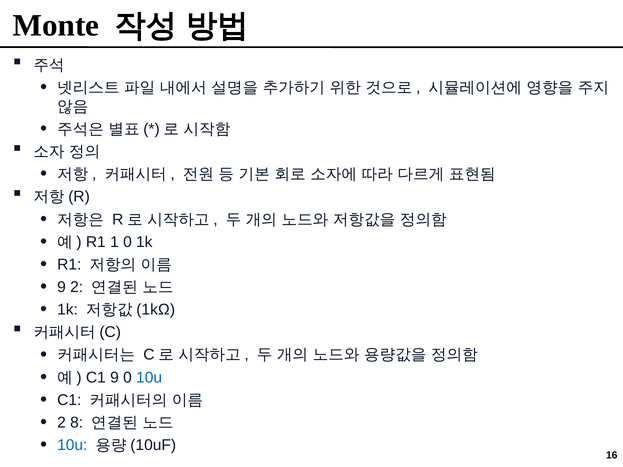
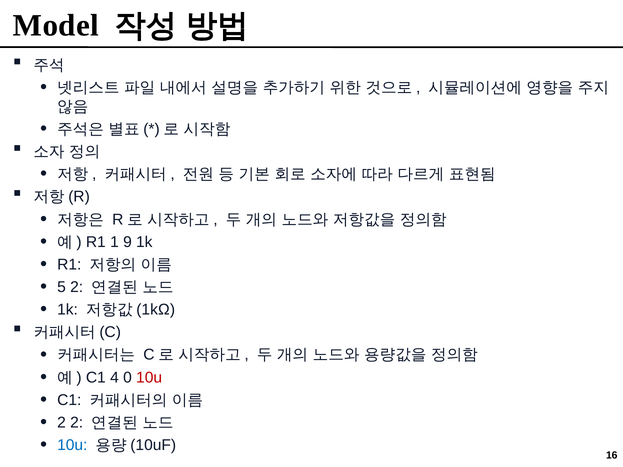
Monte: Monte -> Model
1 0: 0 -> 9
9 at (62, 287): 9 -> 5
C1 9: 9 -> 4
10u at (149, 378) colour: blue -> red
2 8: 8 -> 2
